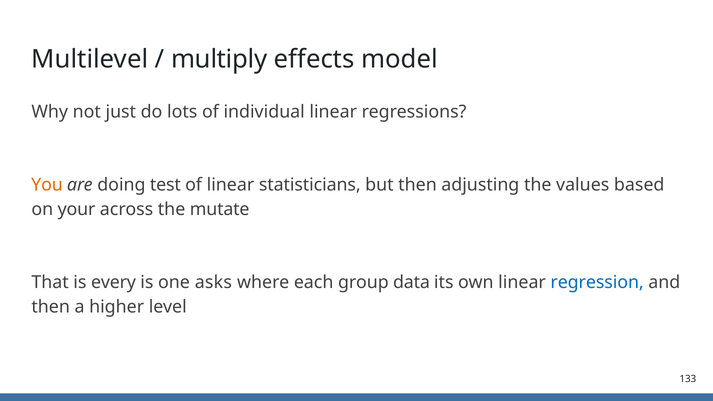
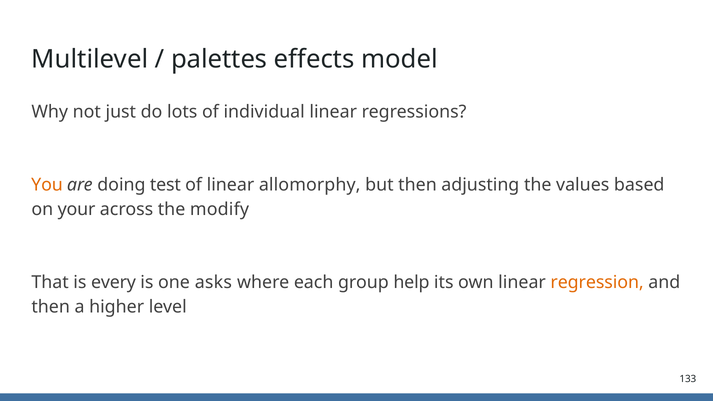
multiply: multiply -> palettes
statisticians: statisticians -> allomorphy
mutate: mutate -> modify
data: data -> help
regression colour: blue -> orange
